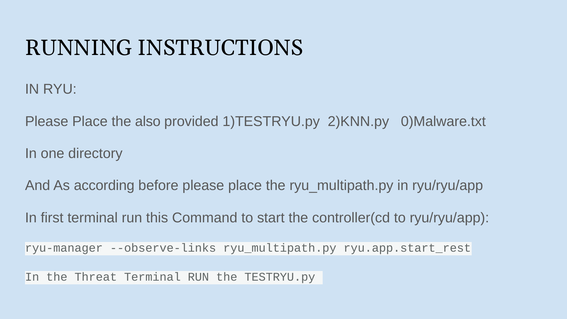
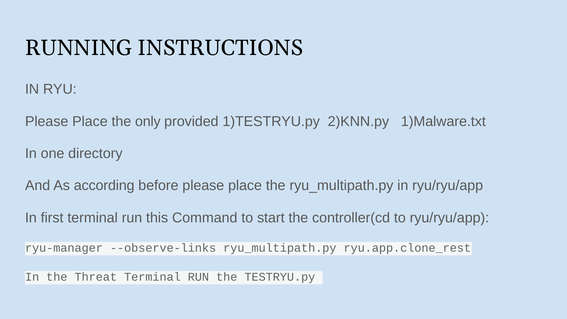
also: also -> only
0)Malware.txt: 0)Malware.txt -> 1)Malware.txt
ryu.app.start_rest: ryu.app.start_rest -> ryu.app.clone_rest
